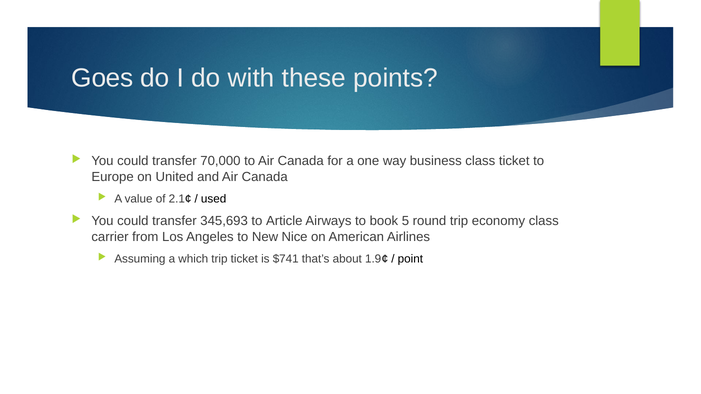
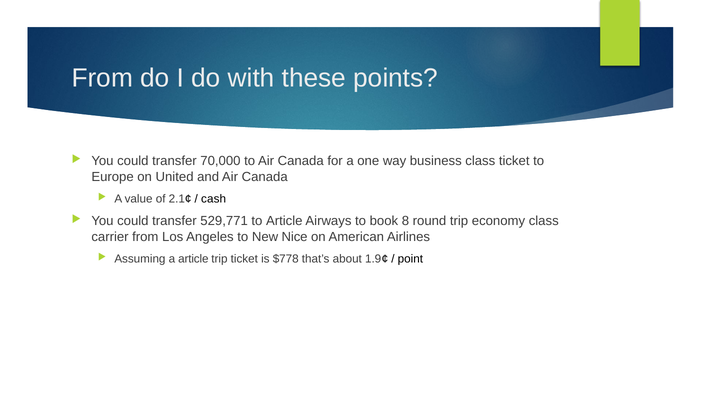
Goes at (102, 78): Goes -> From
used: used -> cash
345,693: 345,693 -> 529,771
5: 5 -> 8
a which: which -> article
$741: $741 -> $778
